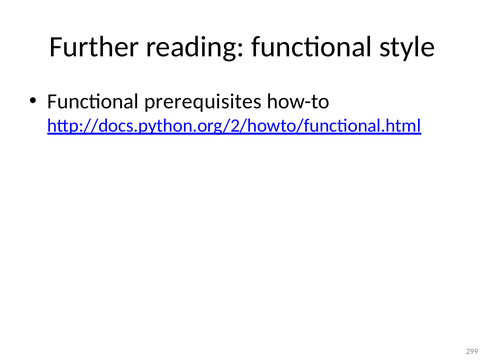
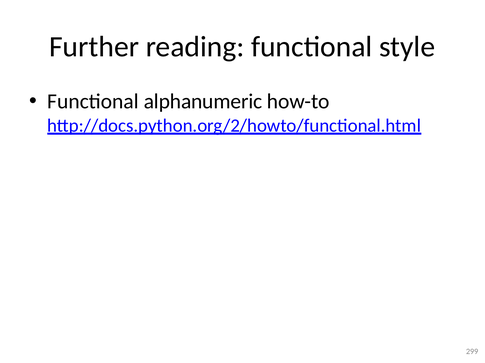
prerequisites: prerequisites -> alphanumeric
